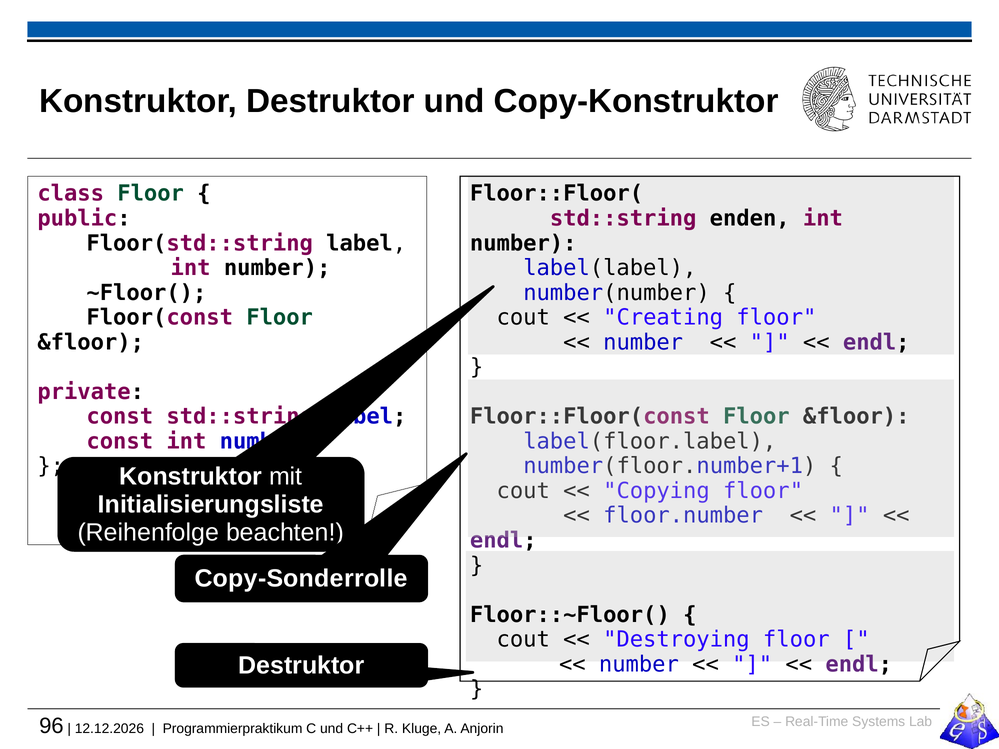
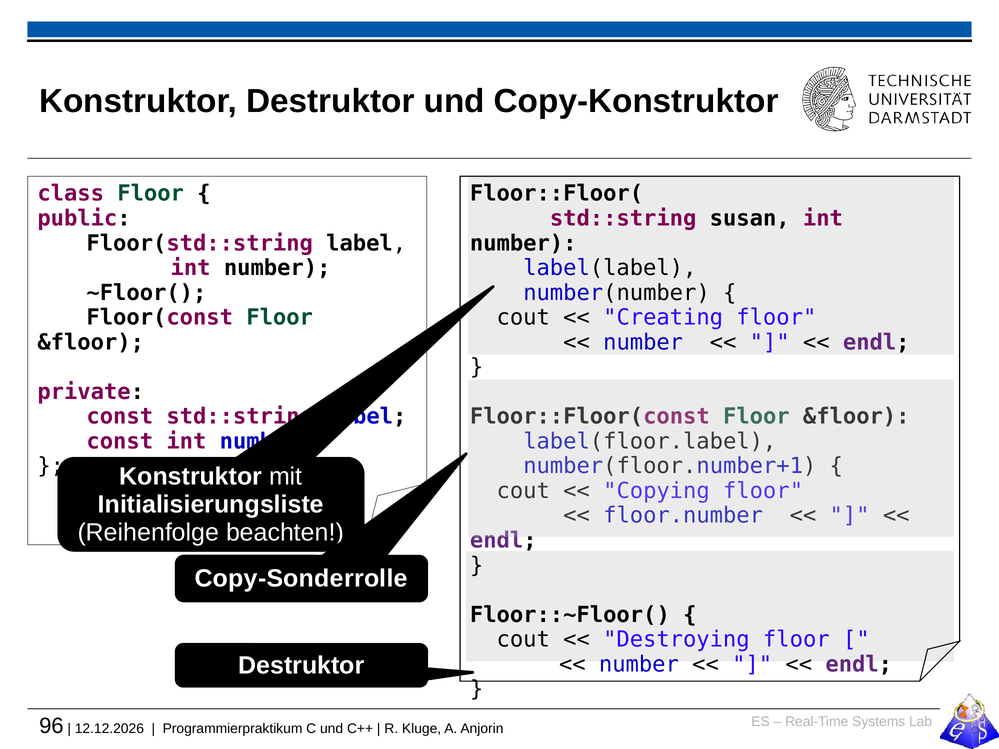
enden: enden -> susan
